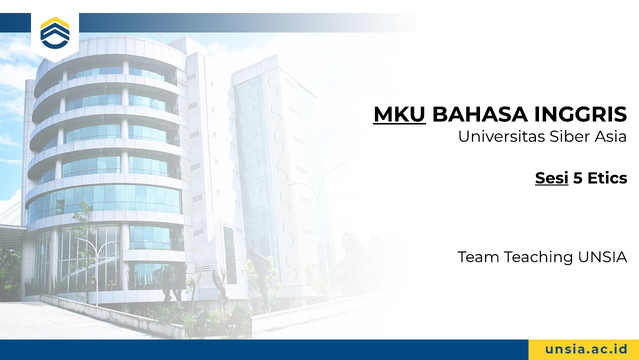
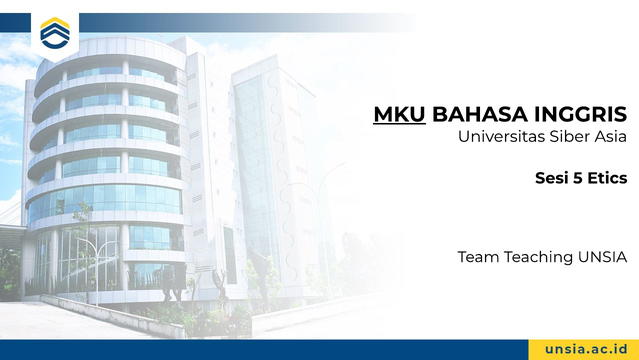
Sesi underline: present -> none
